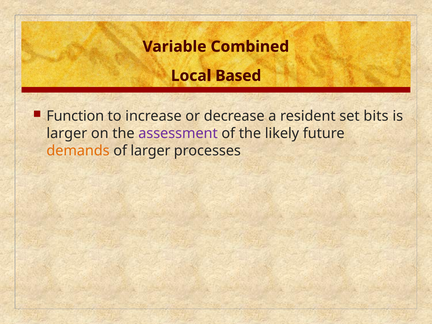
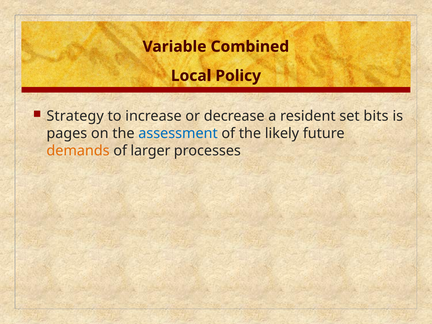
Based: Based -> Policy
Function: Function -> Strategy
larger at (67, 133): larger -> pages
assessment colour: purple -> blue
